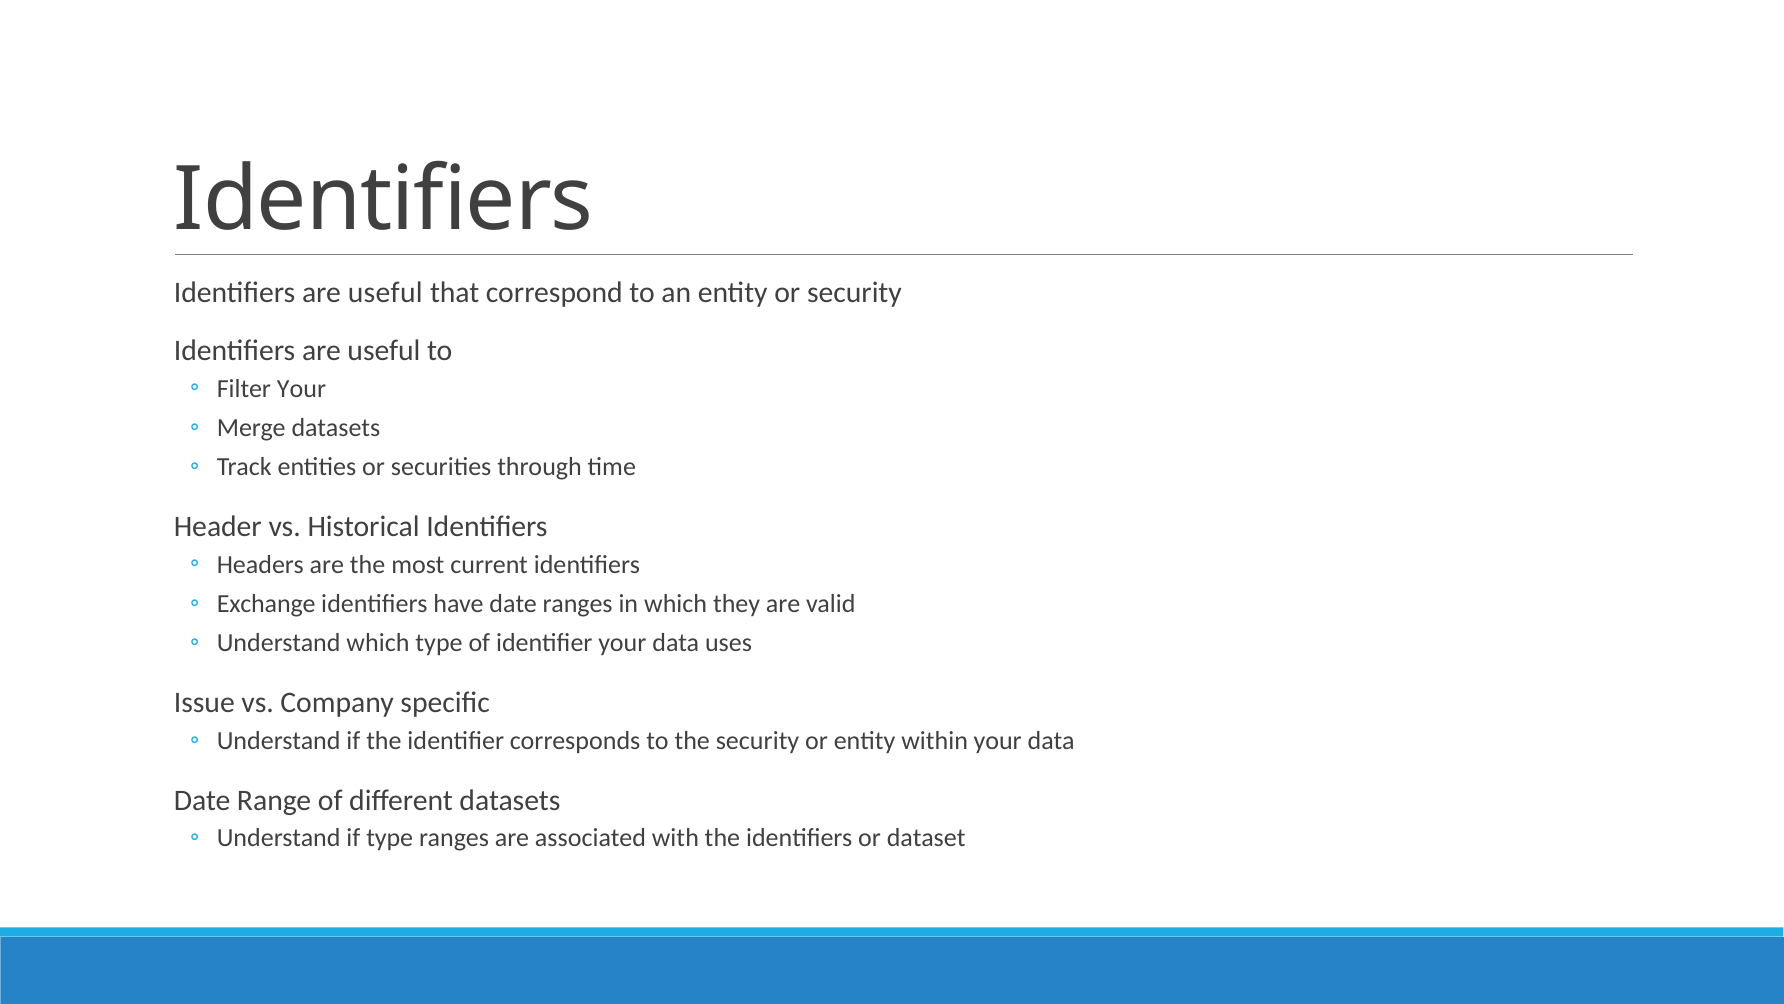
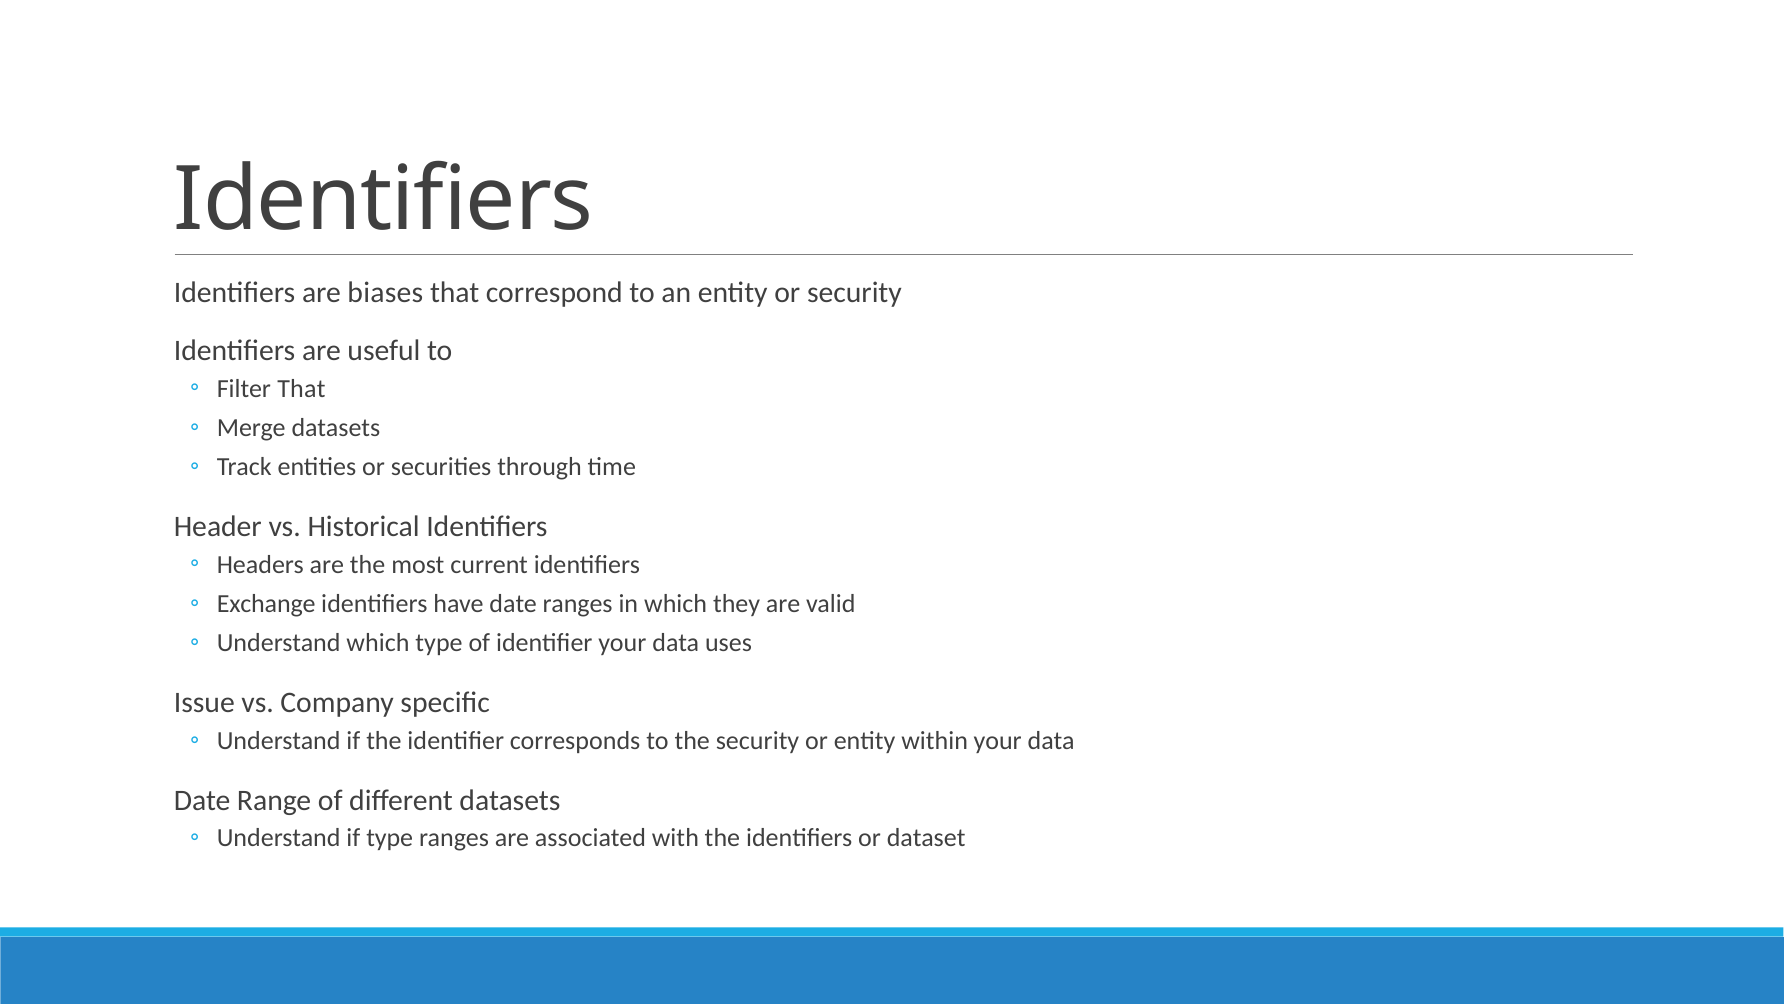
useful at (385, 293): useful -> biases
Filter Your: Your -> That
